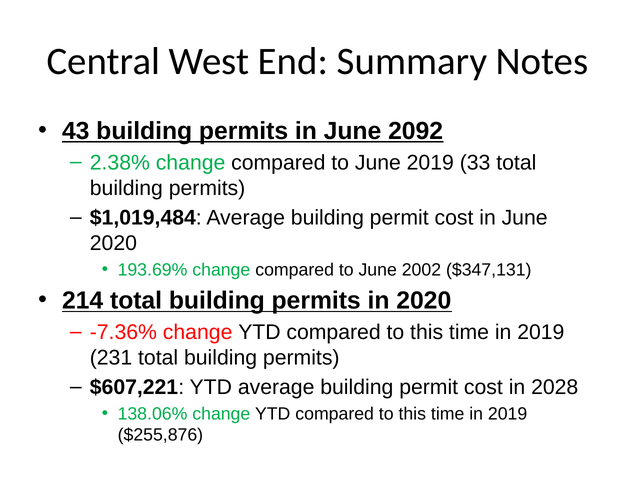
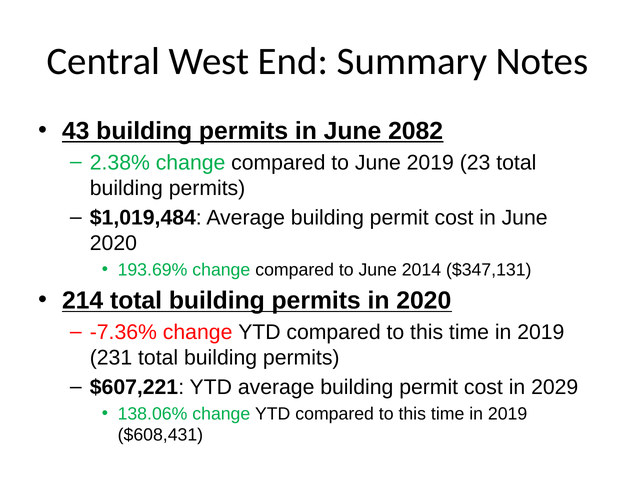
2092: 2092 -> 2082
33: 33 -> 23
2002: 2002 -> 2014
2028: 2028 -> 2029
$255,876: $255,876 -> $608,431
